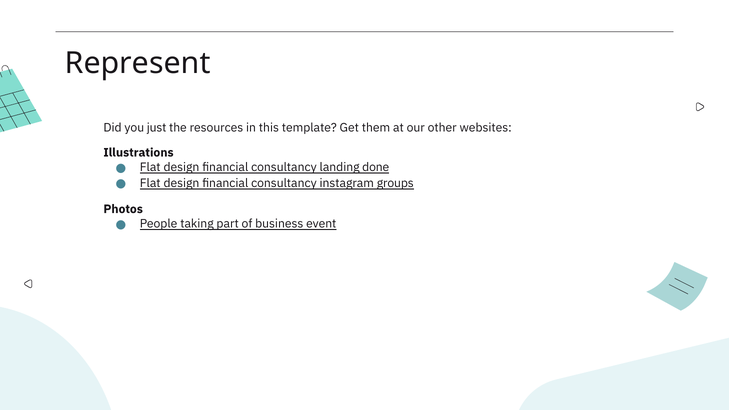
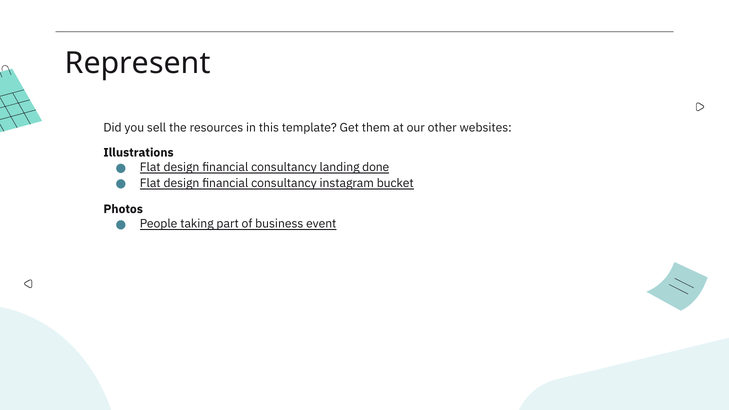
just: just -> sell
groups: groups -> bucket
